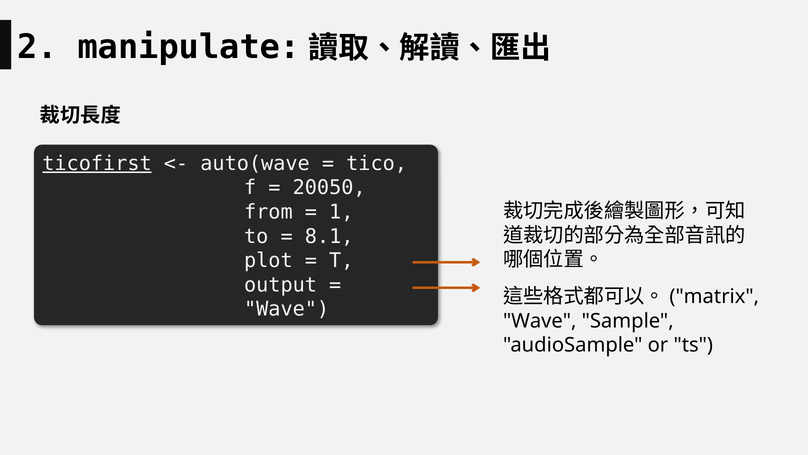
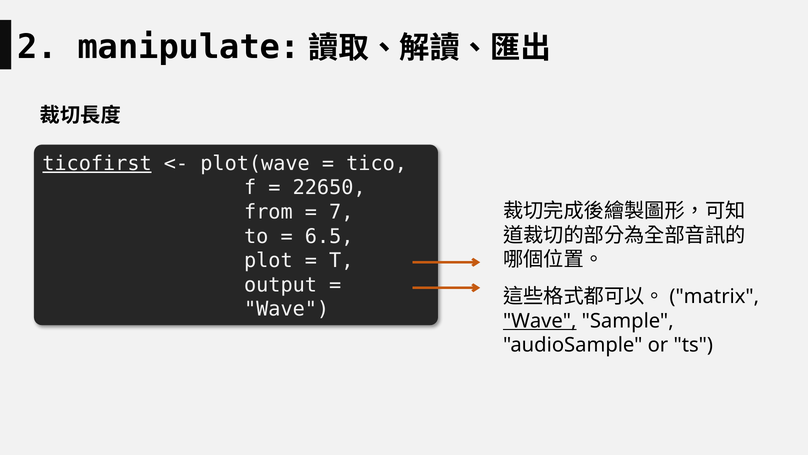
auto(wave: auto(wave -> plot(wave
20050: 20050 -> 22650
1: 1 -> 7
8.1: 8.1 -> 6.5
Wave at (540, 321) underline: none -> present
